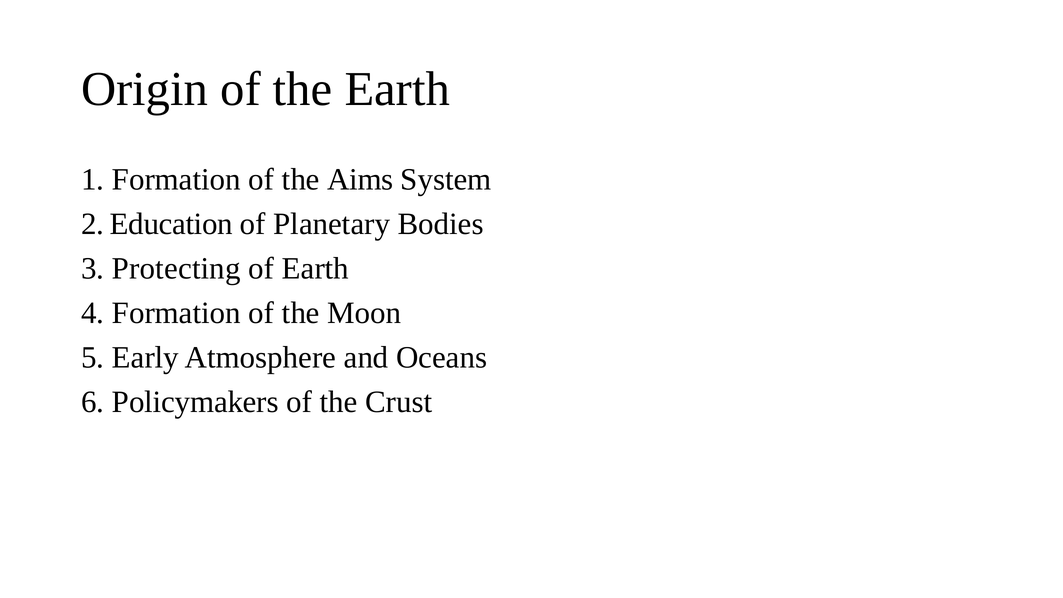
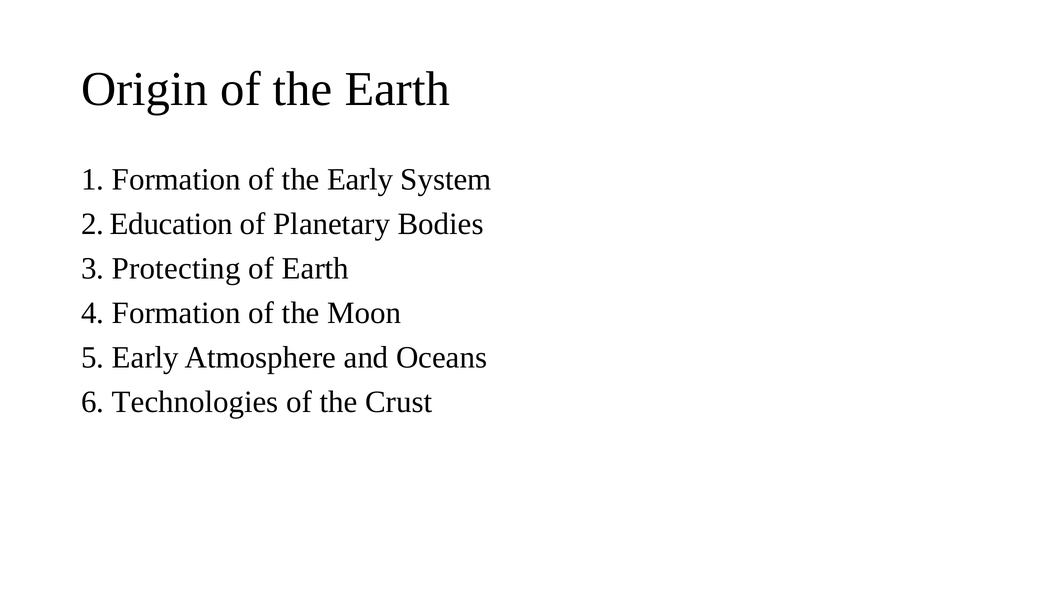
the Aims: Aims -> Early
Policymakers: Policymakers -> Technologies
